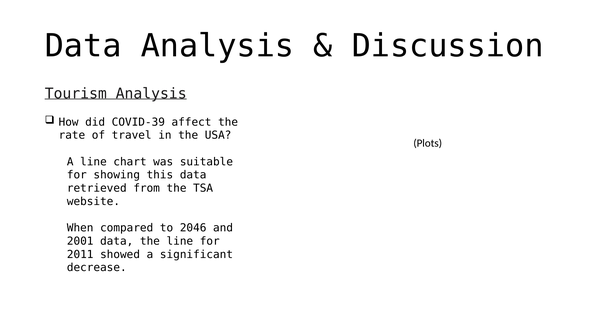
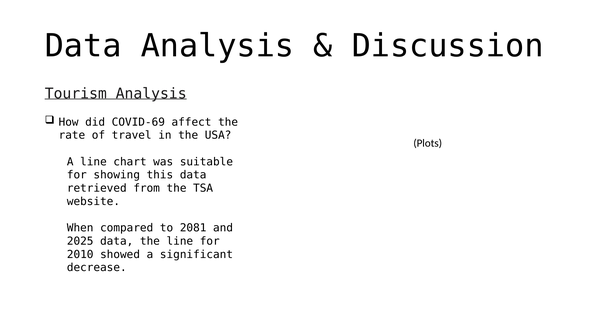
COVID-39: COVID-39 -> COVID-69
2046: 2046 -> 2081
2001: 2001 -> 2025
2011: 2011 -> 2010
